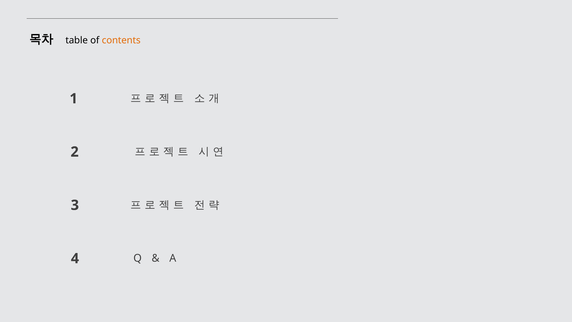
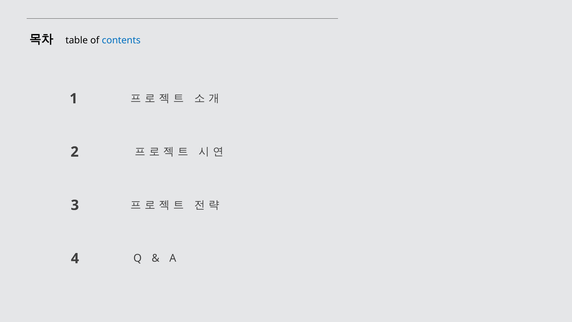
contents colour: orange -> blue
